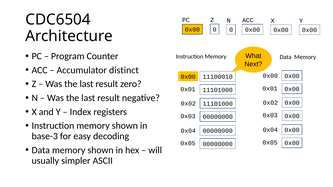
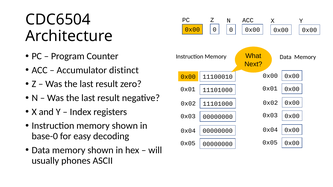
base-3: base-3 -> base-0
simpler: simpler -> phones
